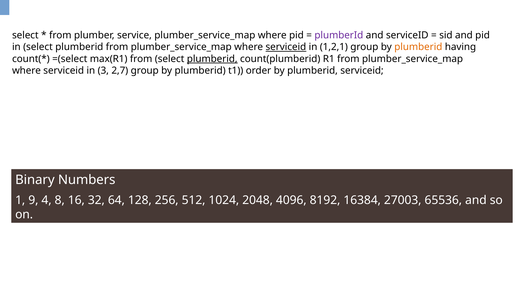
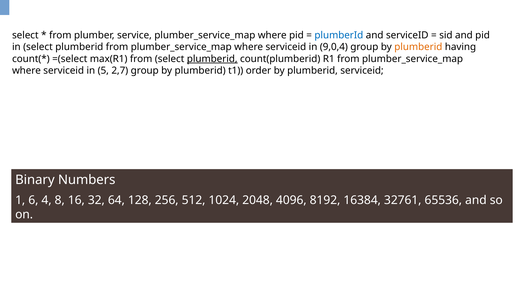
plumberId at (339, 35) colour: purple -> blue
serviceid at (286, 47) underline: present -> none
1,2,1: 1,2,1 -> 9,0,4
3: 3 -> 5
9: 9 -> 6
27003: 27003 -> 32761
